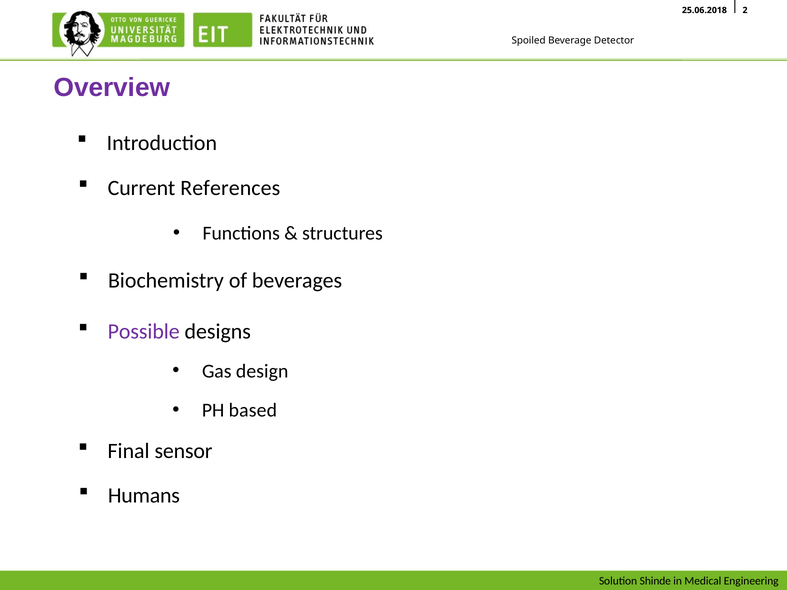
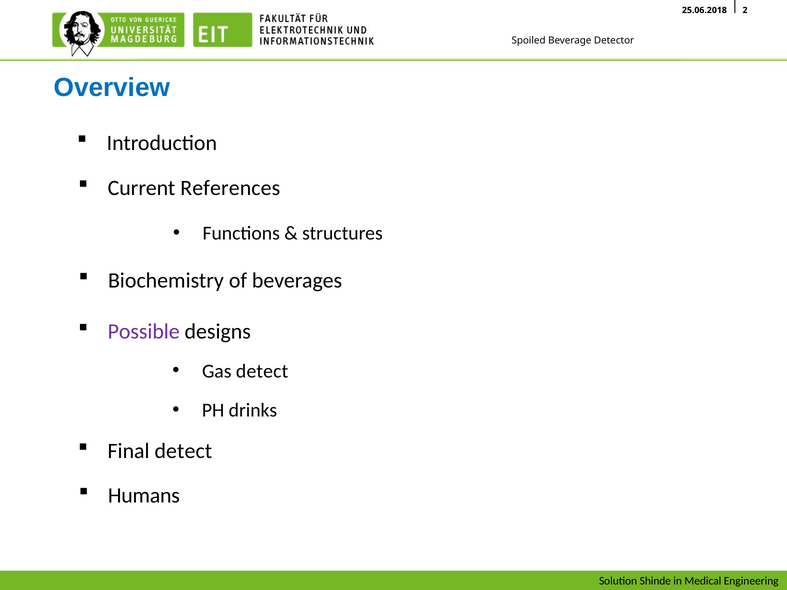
Overview colour: purple -> blue
Gas design: design -> detect
based: based -> drinks
Final sensor: sensor -> detect
